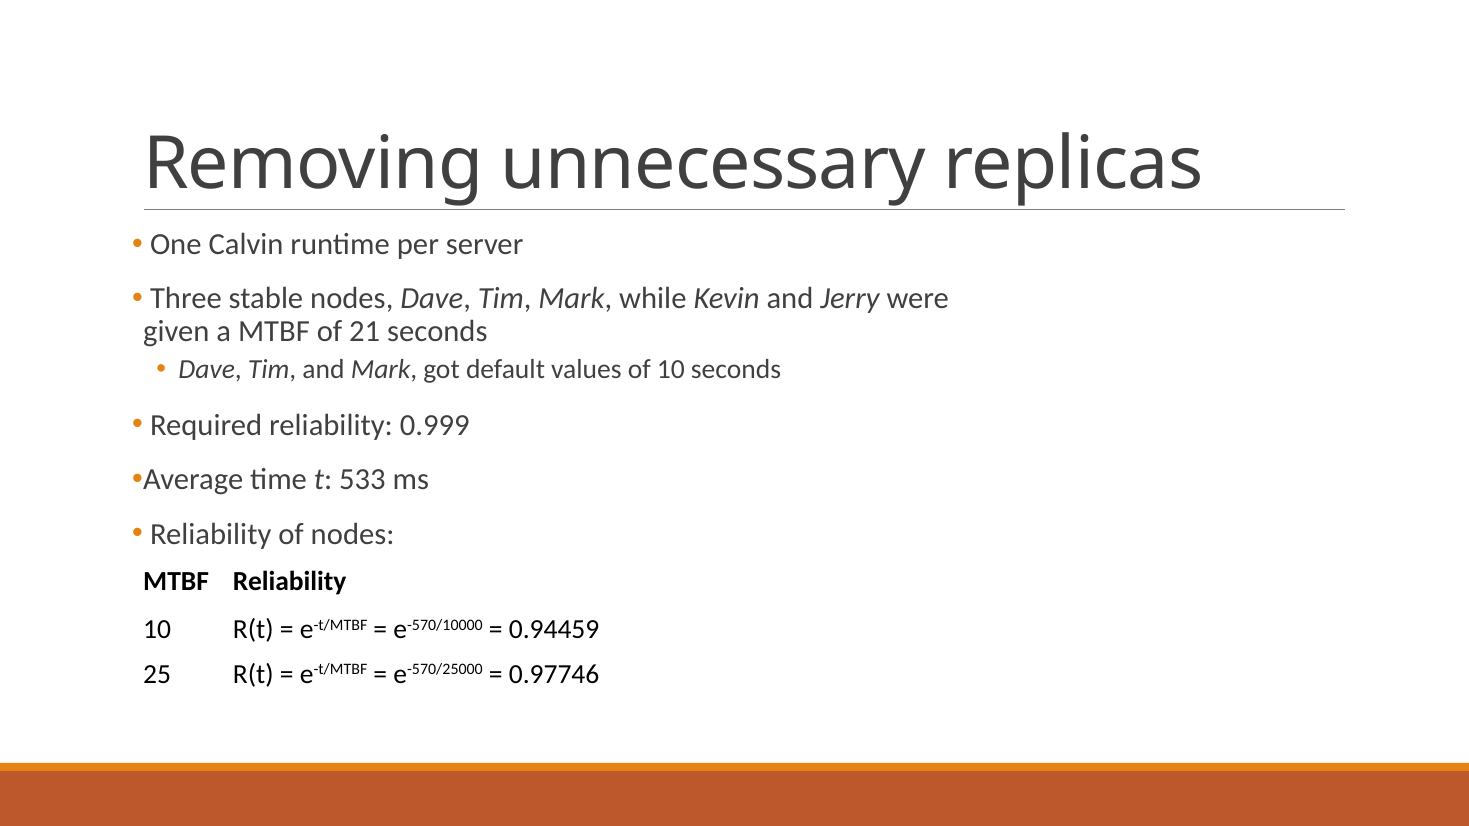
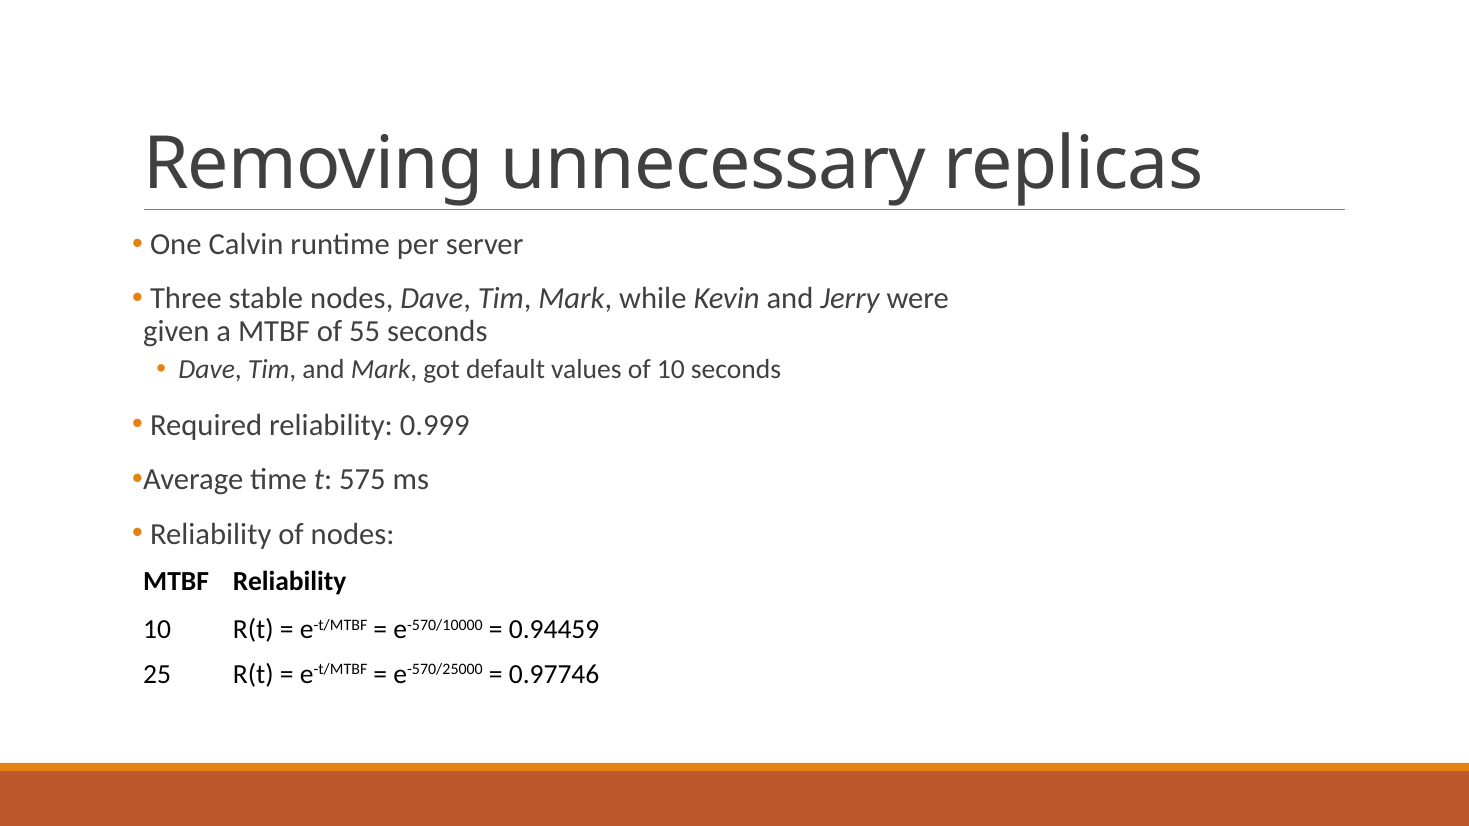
21: 21 -> 55
533: 533 -> 575
